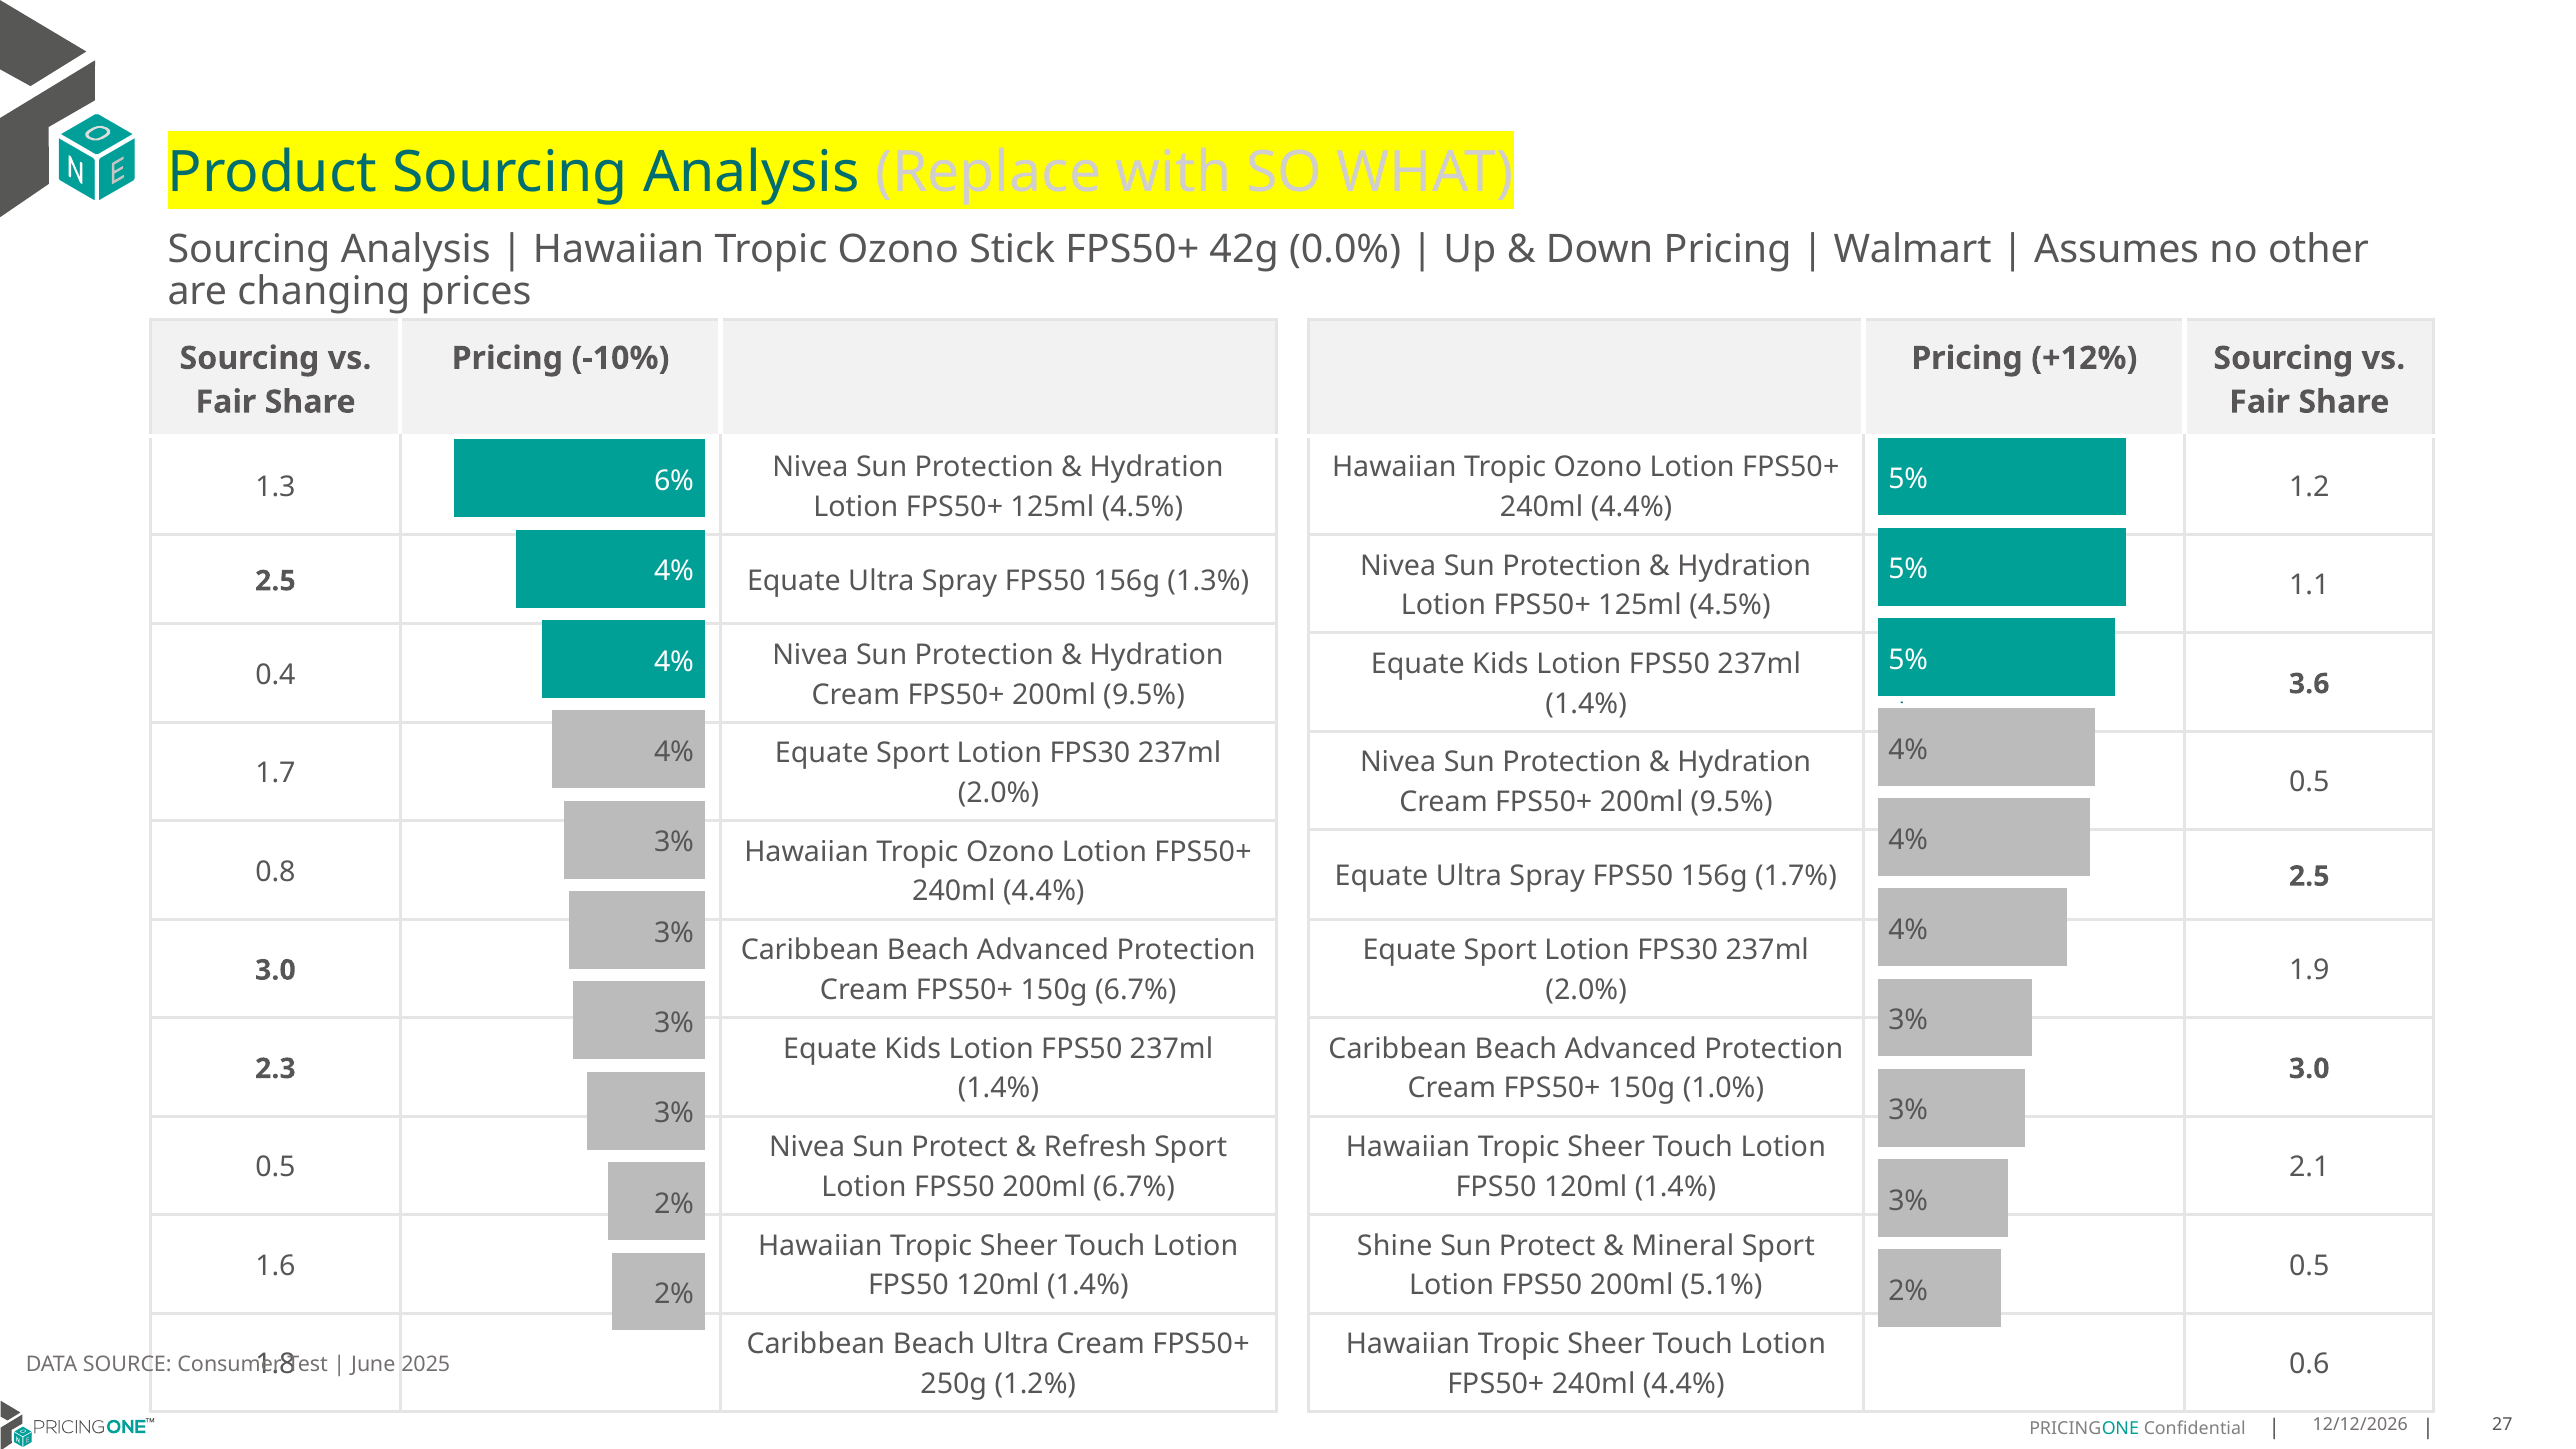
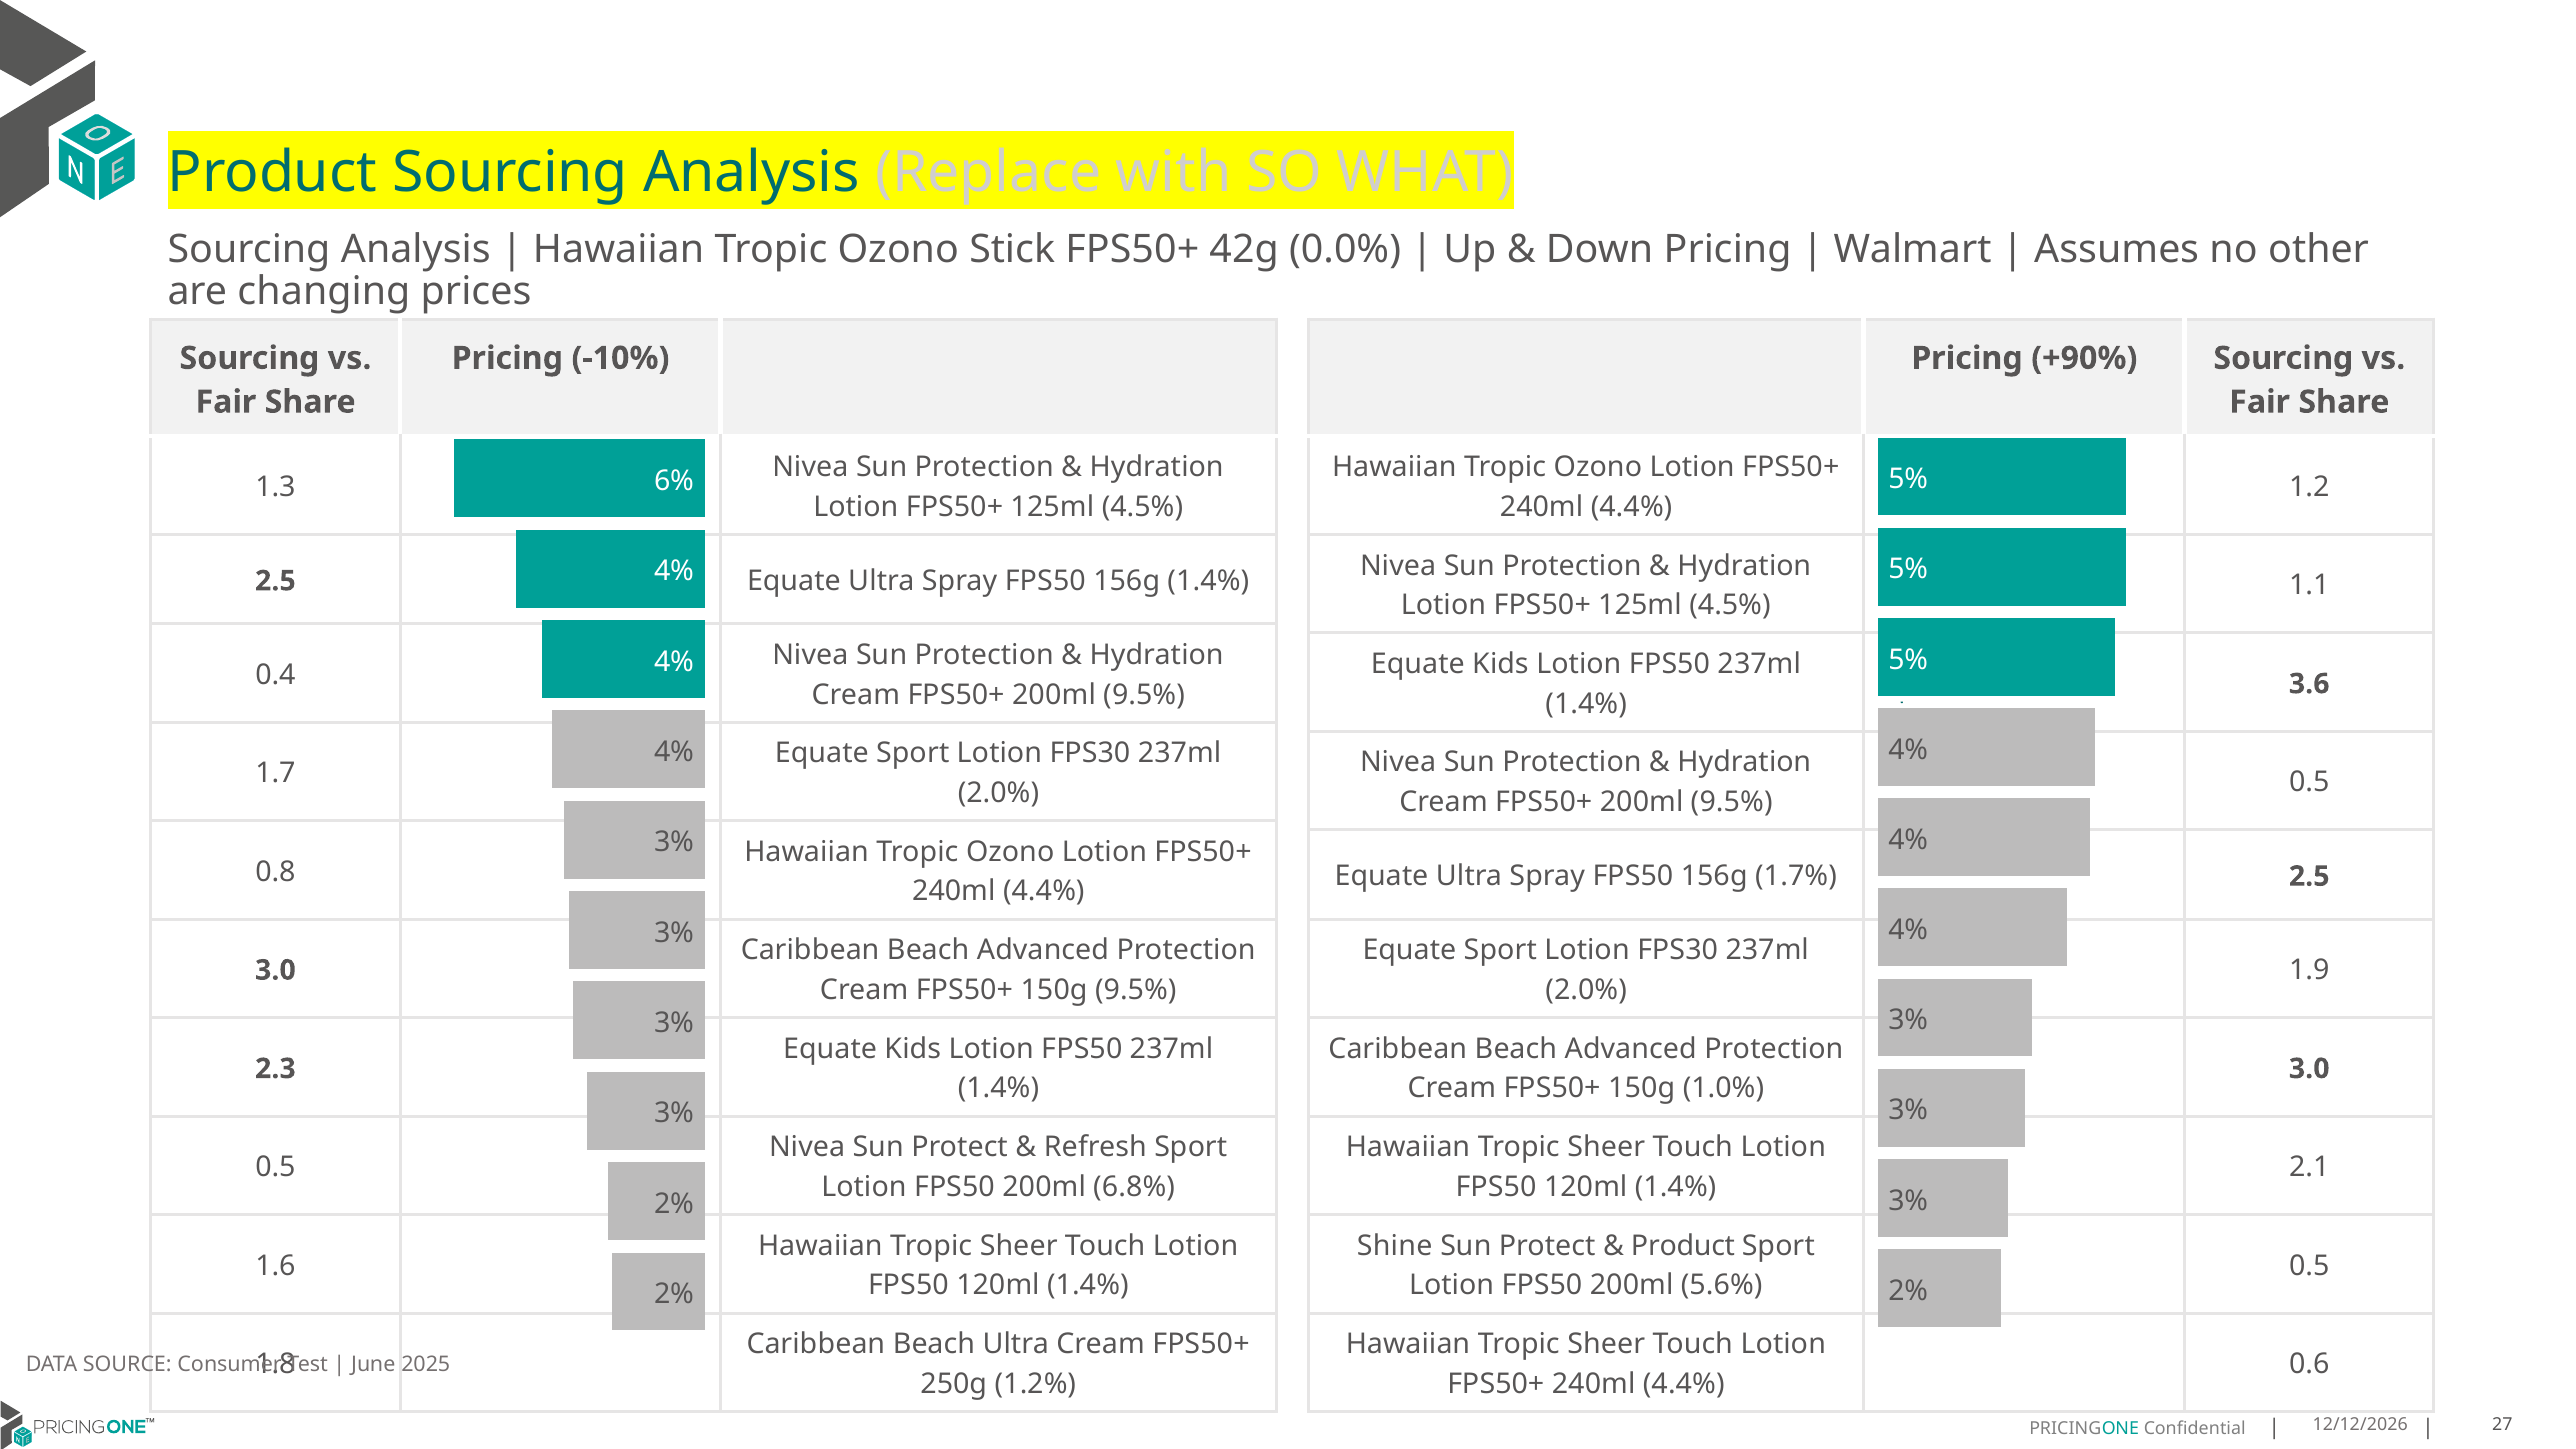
+12%: +12% -> +90%
156g 1.3%: 1.3% -> 1.4%
150g 6.7%: 6.7% -> 9.5%
200ml 6.7%: 6.7% -> 6.8%
Mineral at (1683, 1246): Mineral -> Product
5.1%: 5.1% -> 5.6%
